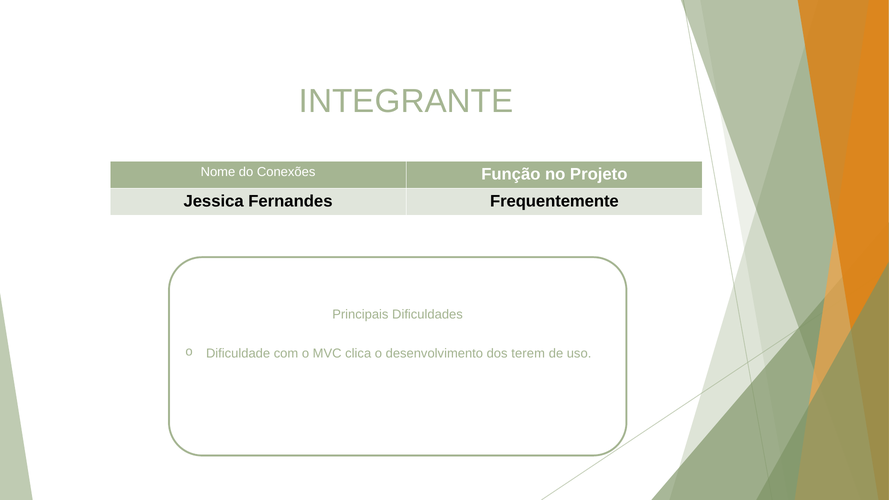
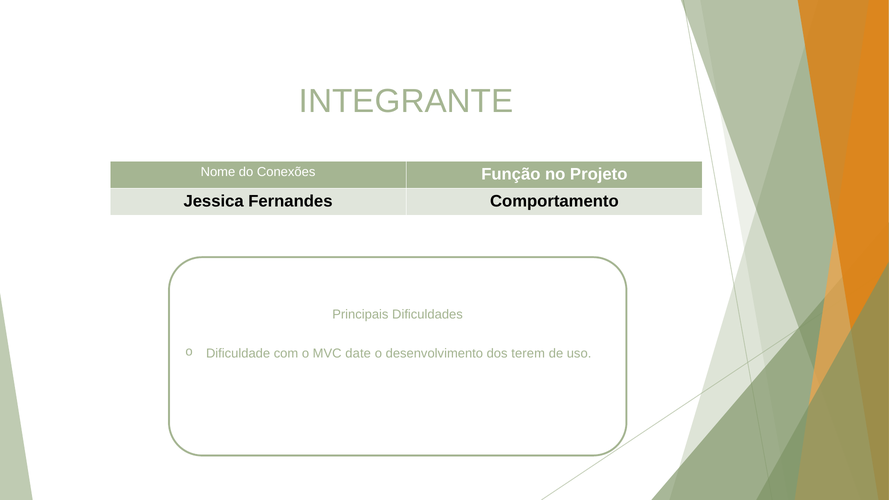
Frequentemente: Frequentemente -> Comportamento
clica: clica -> date
